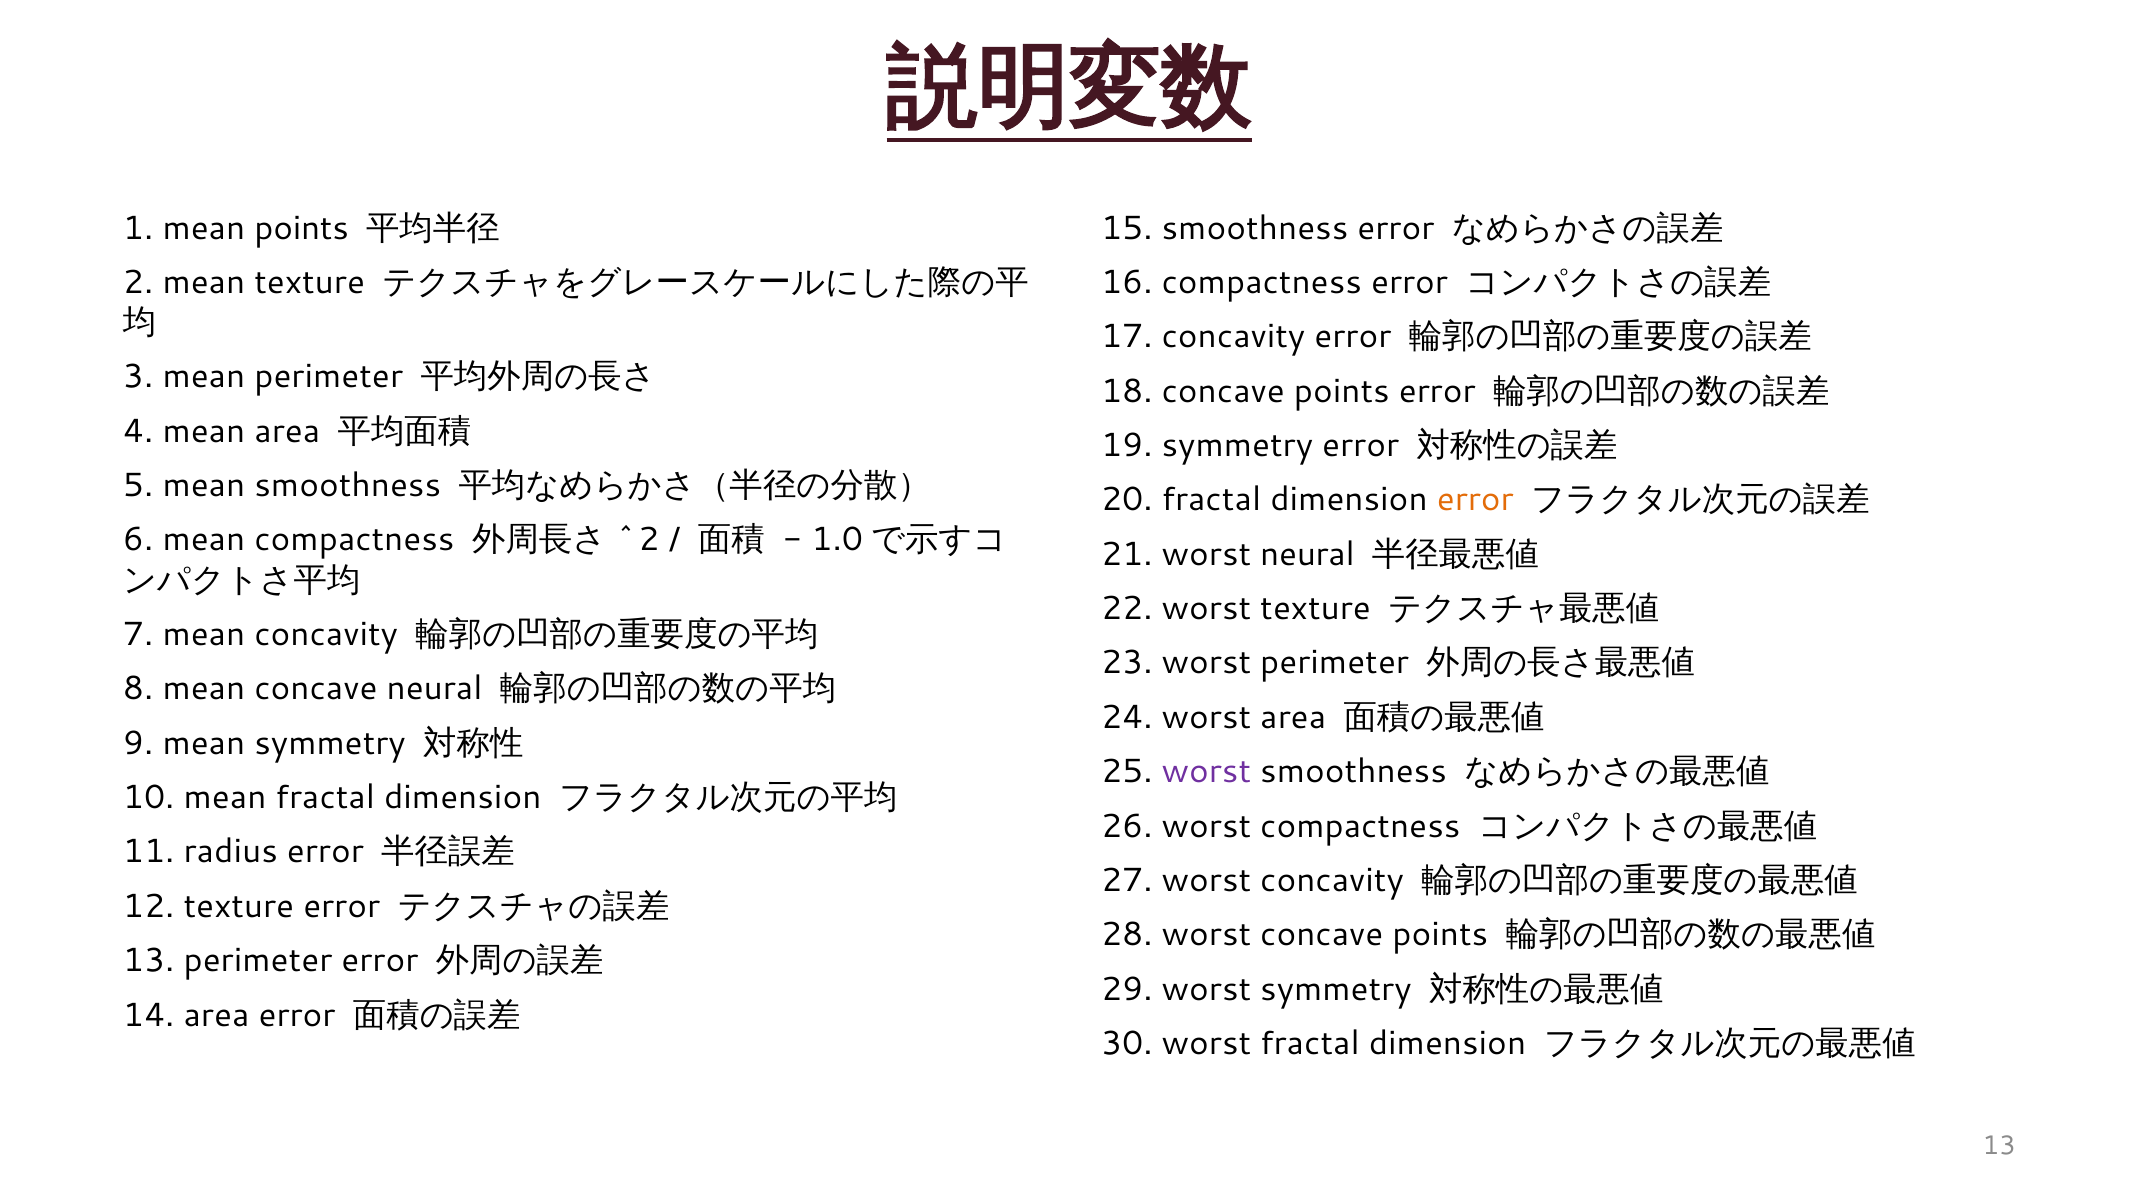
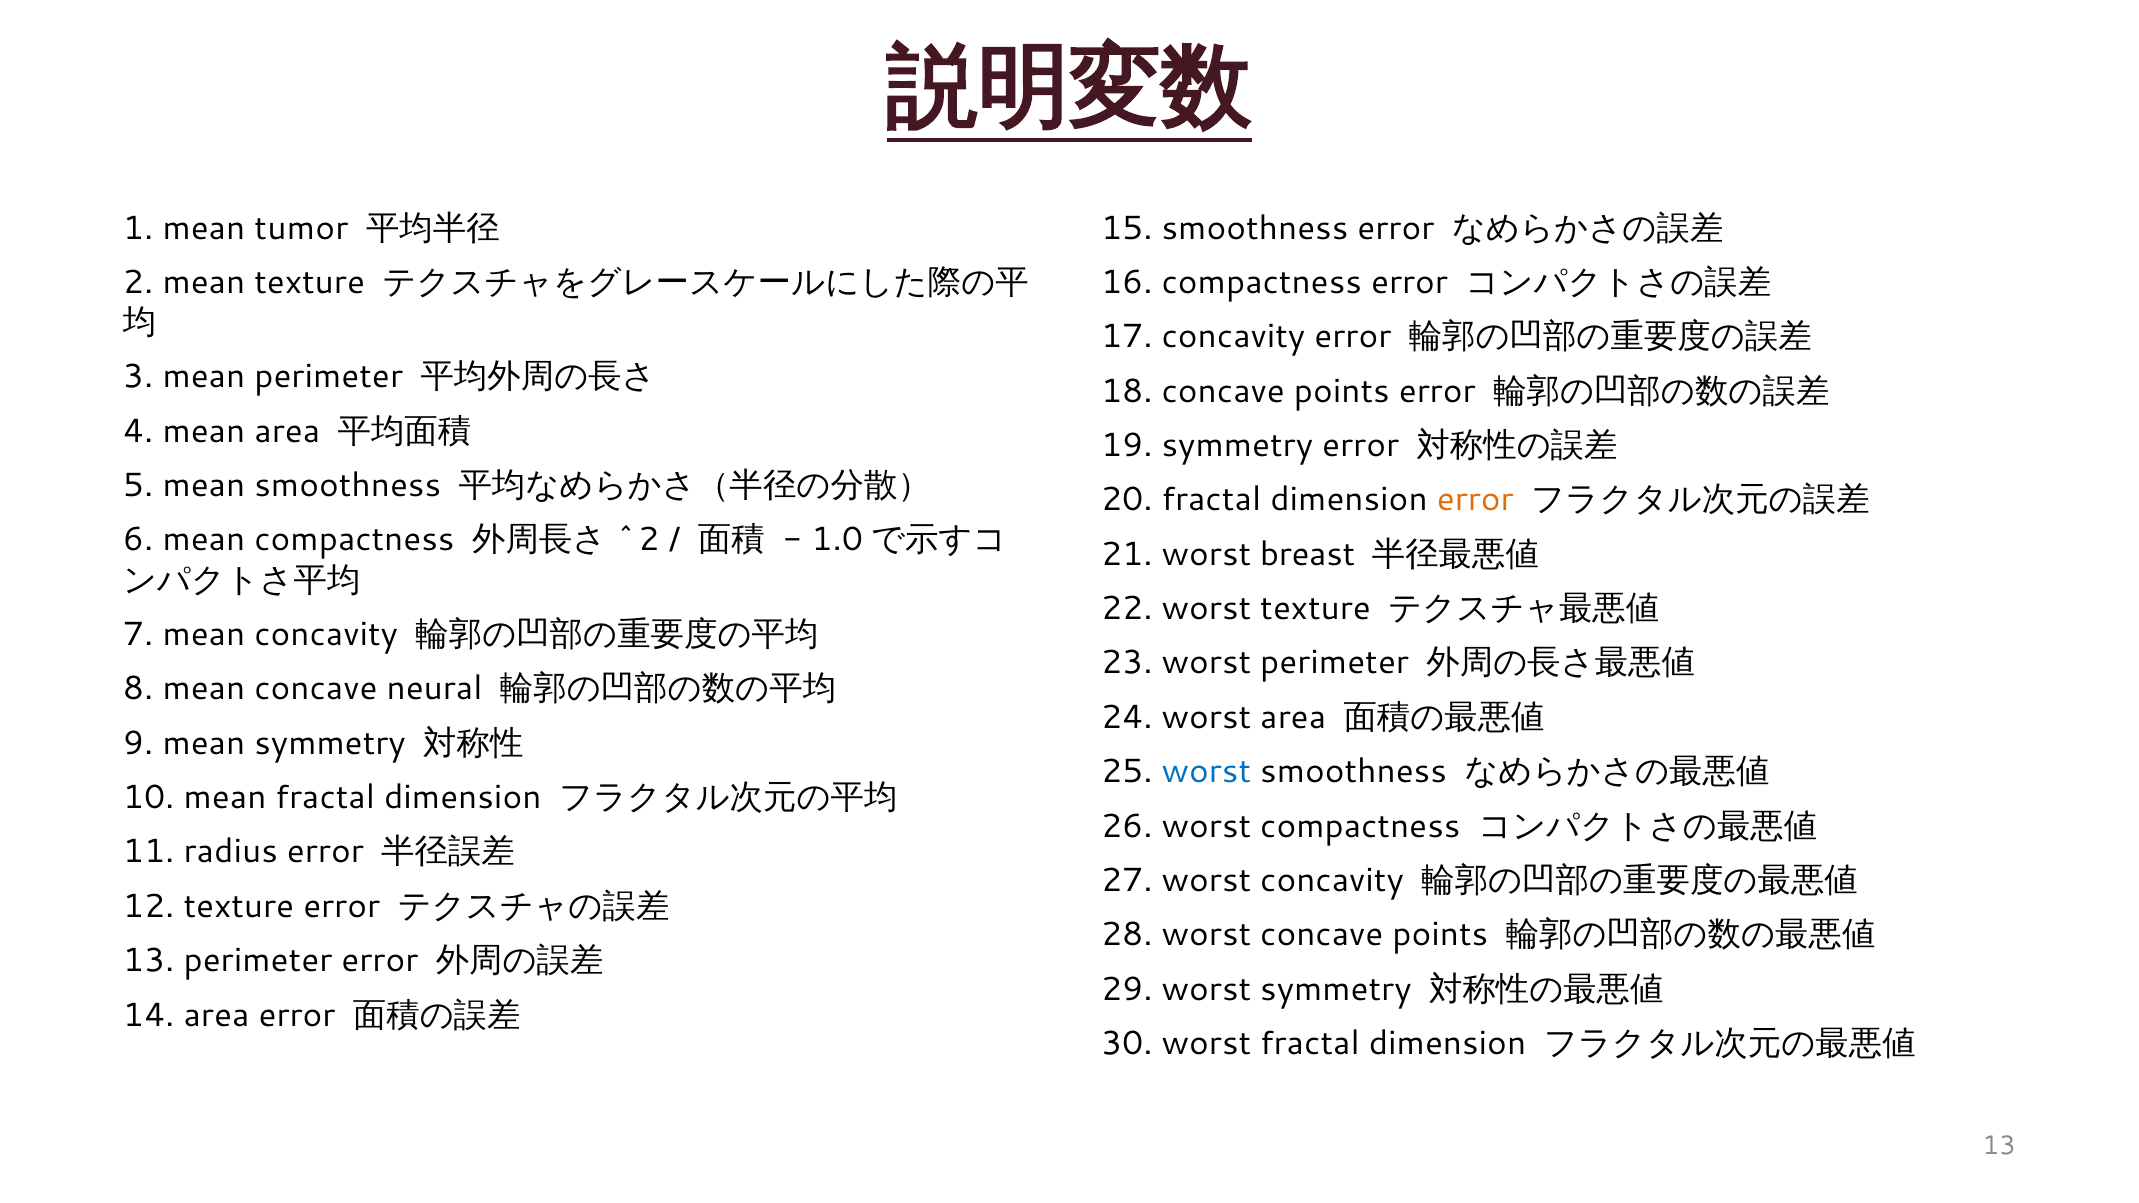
mean points: points -> tumor
worst neural: neural -> breast
worst at (1206, 772) colour: purple -> blue
